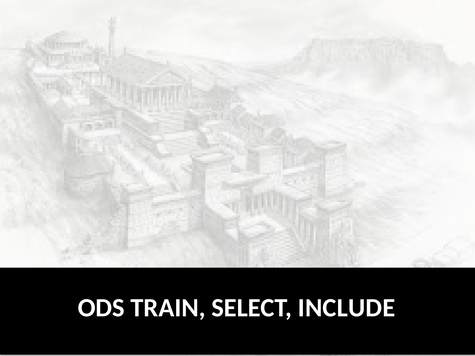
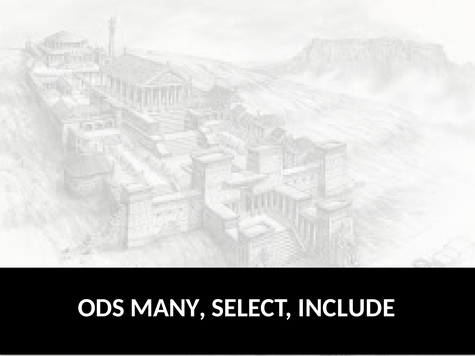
TRAIN: TRAIN -> MANY
